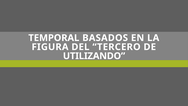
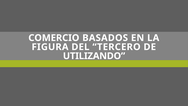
TEMPORAL: TEMPORAL -> COMERCIO
